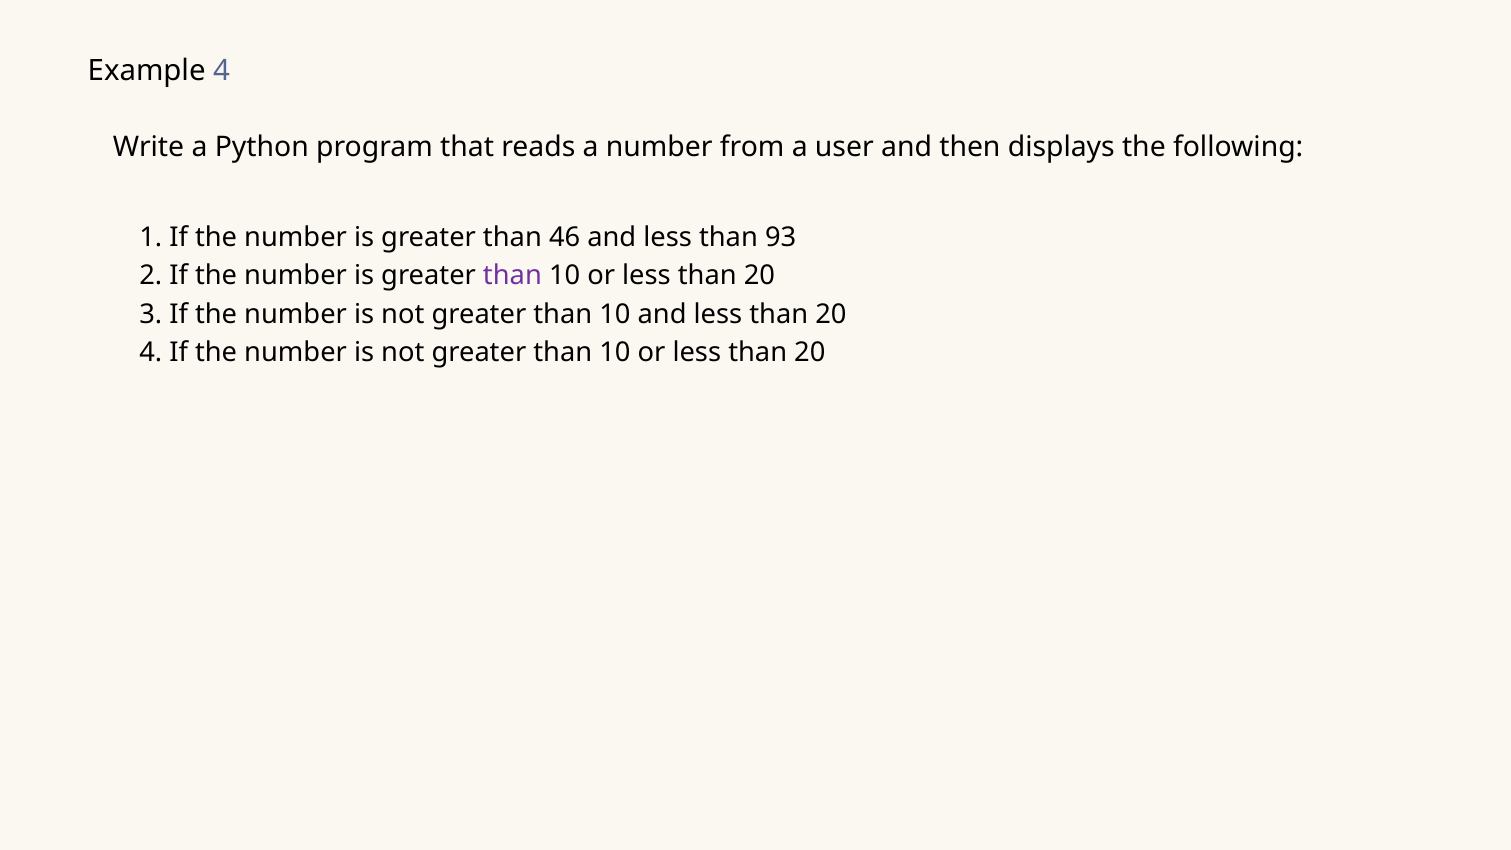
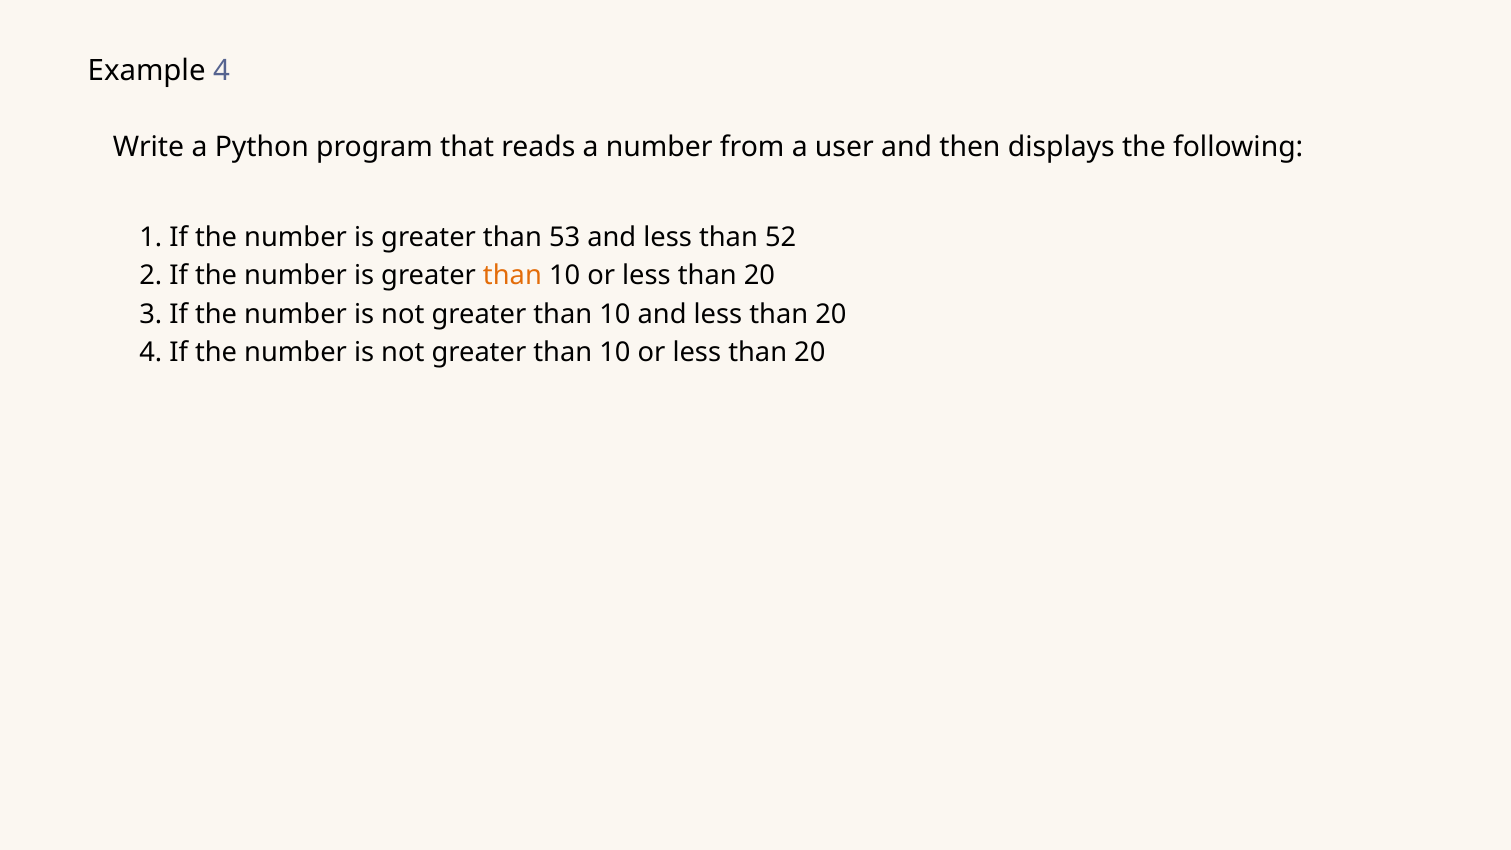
46: 46 -> 53
93: 93 -> 52
than at (512, 276) colour: purple -> orange
